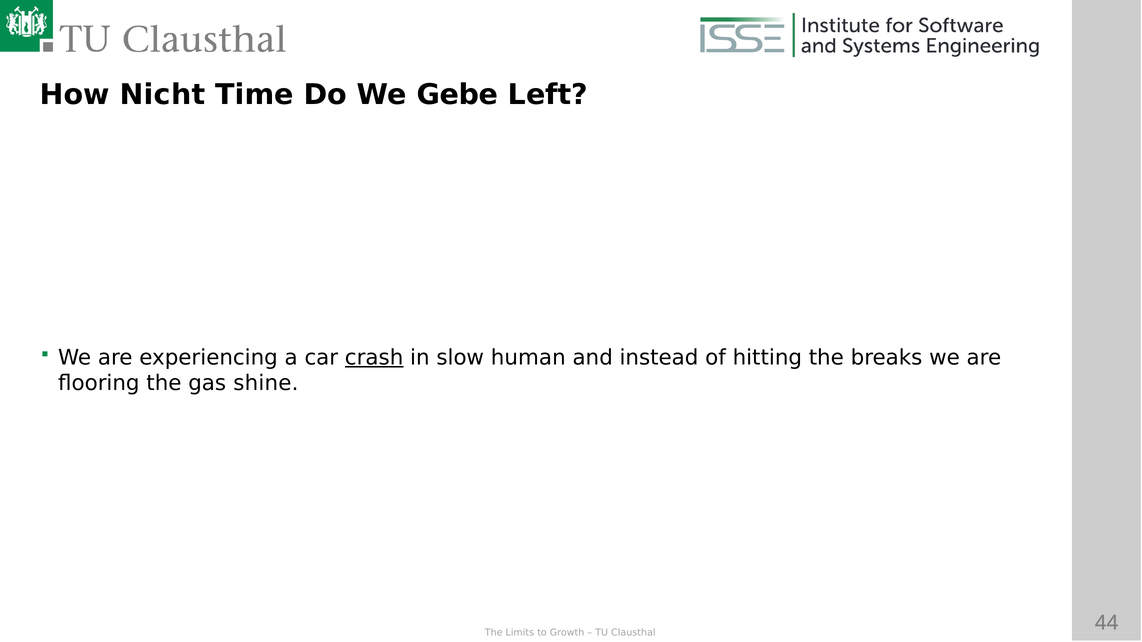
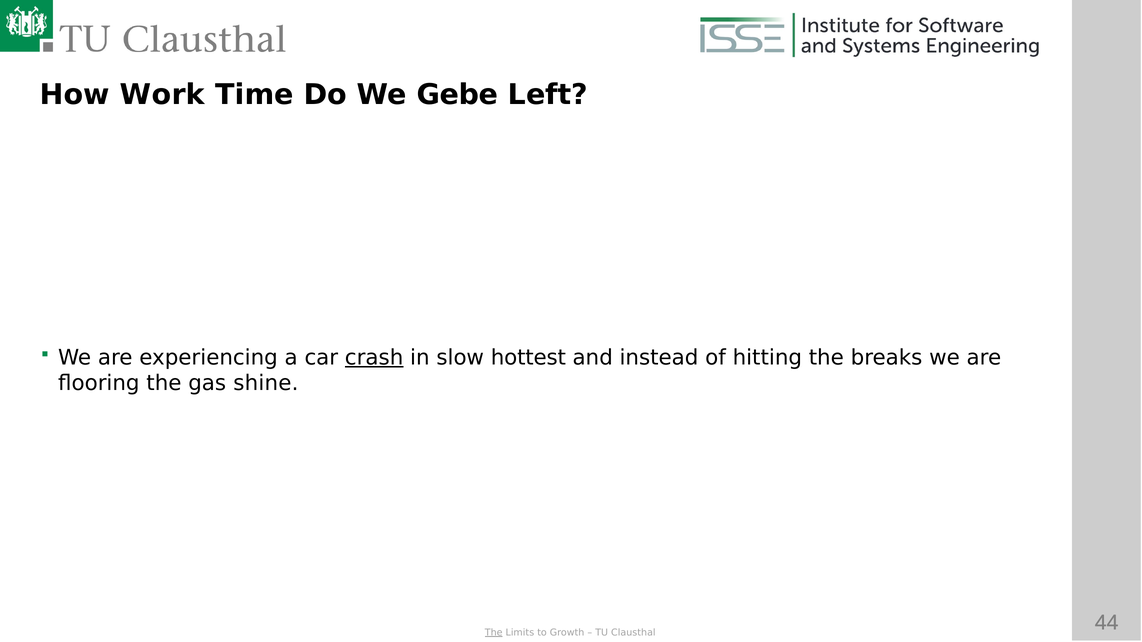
Nicht: Nicht -> Work
human: human -> hottest
The at (494, 633) underline: none -> present
